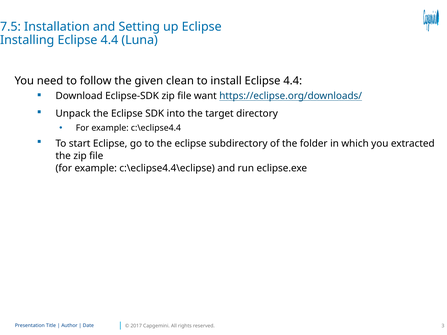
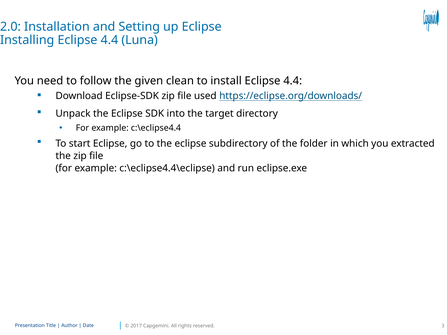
7.5: 7.5 -> 2.0
want: want -> used
